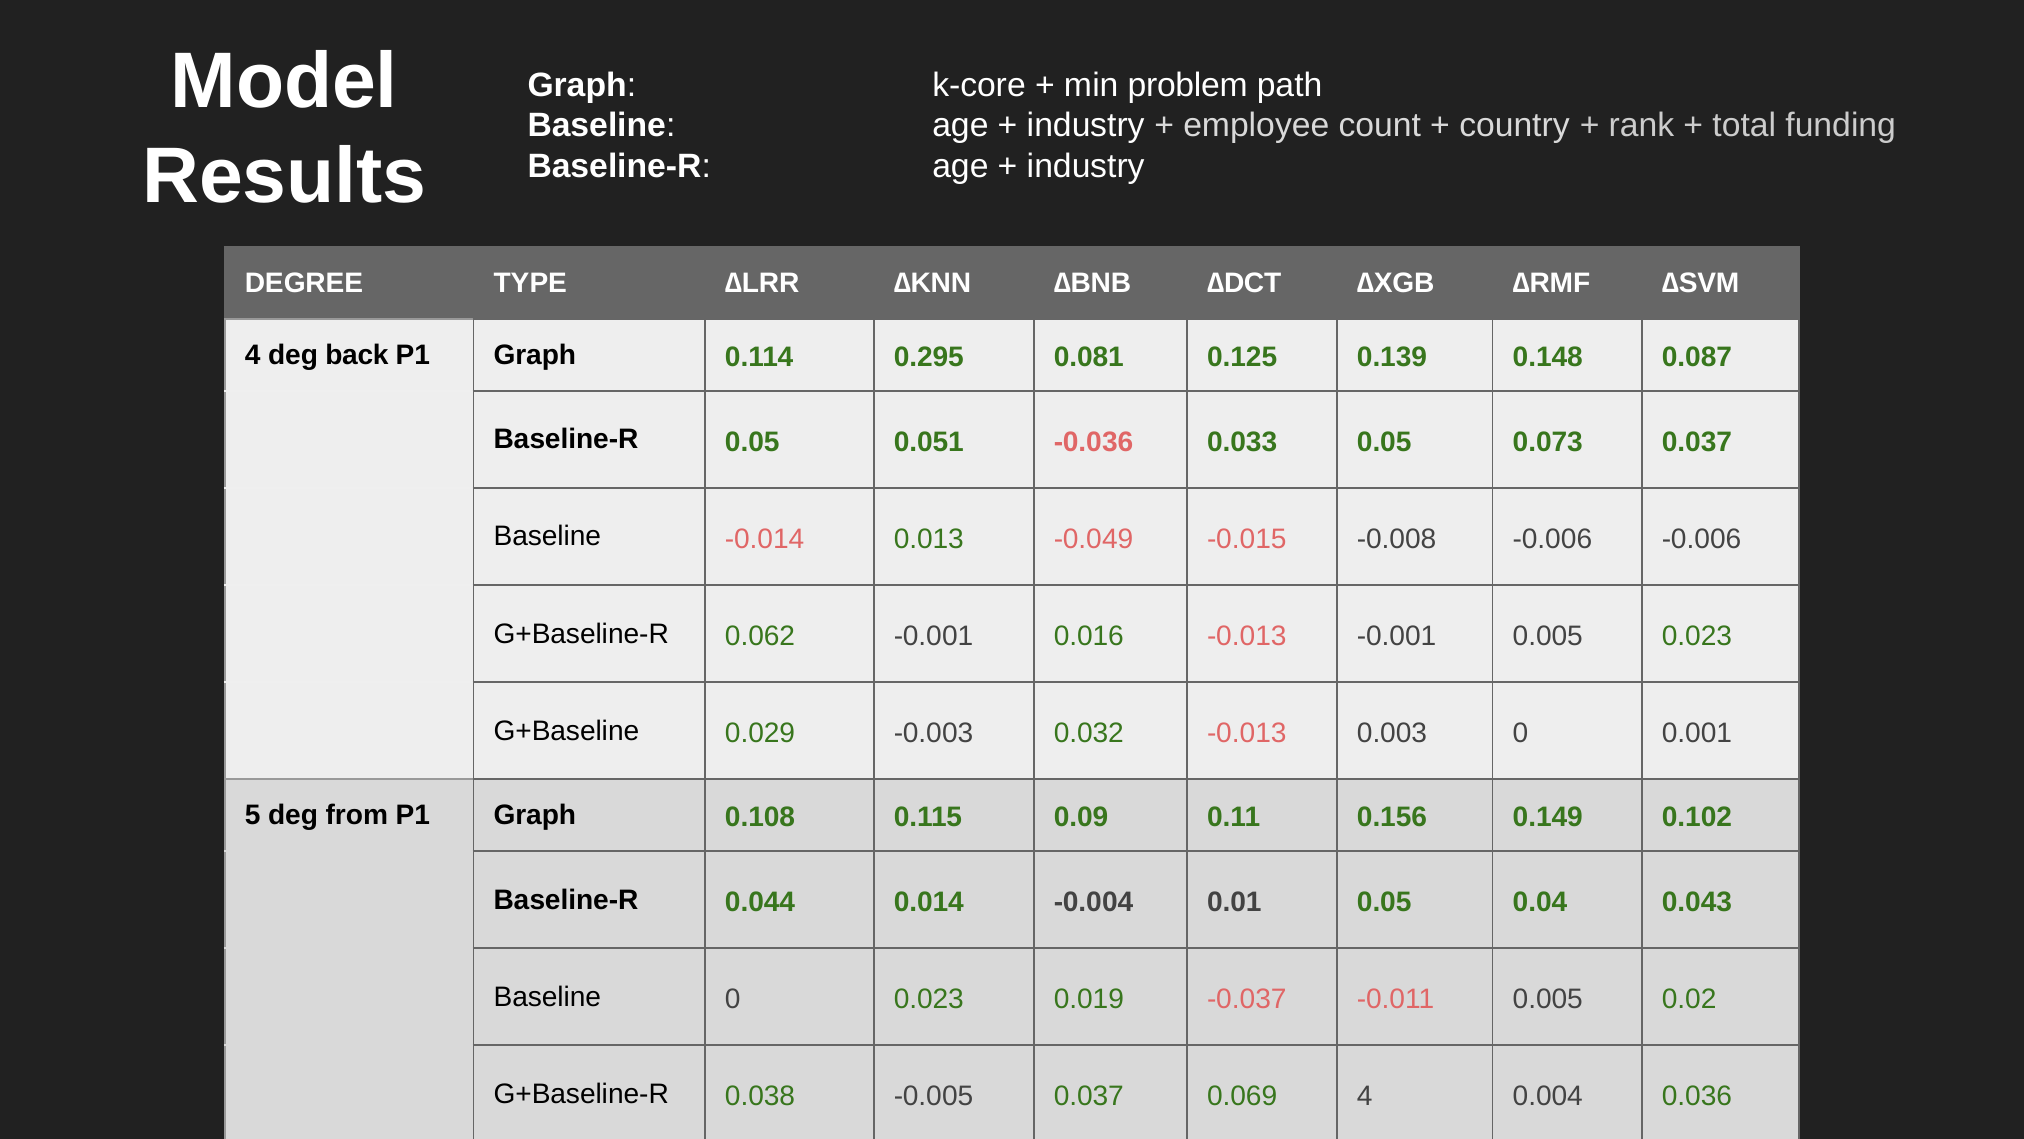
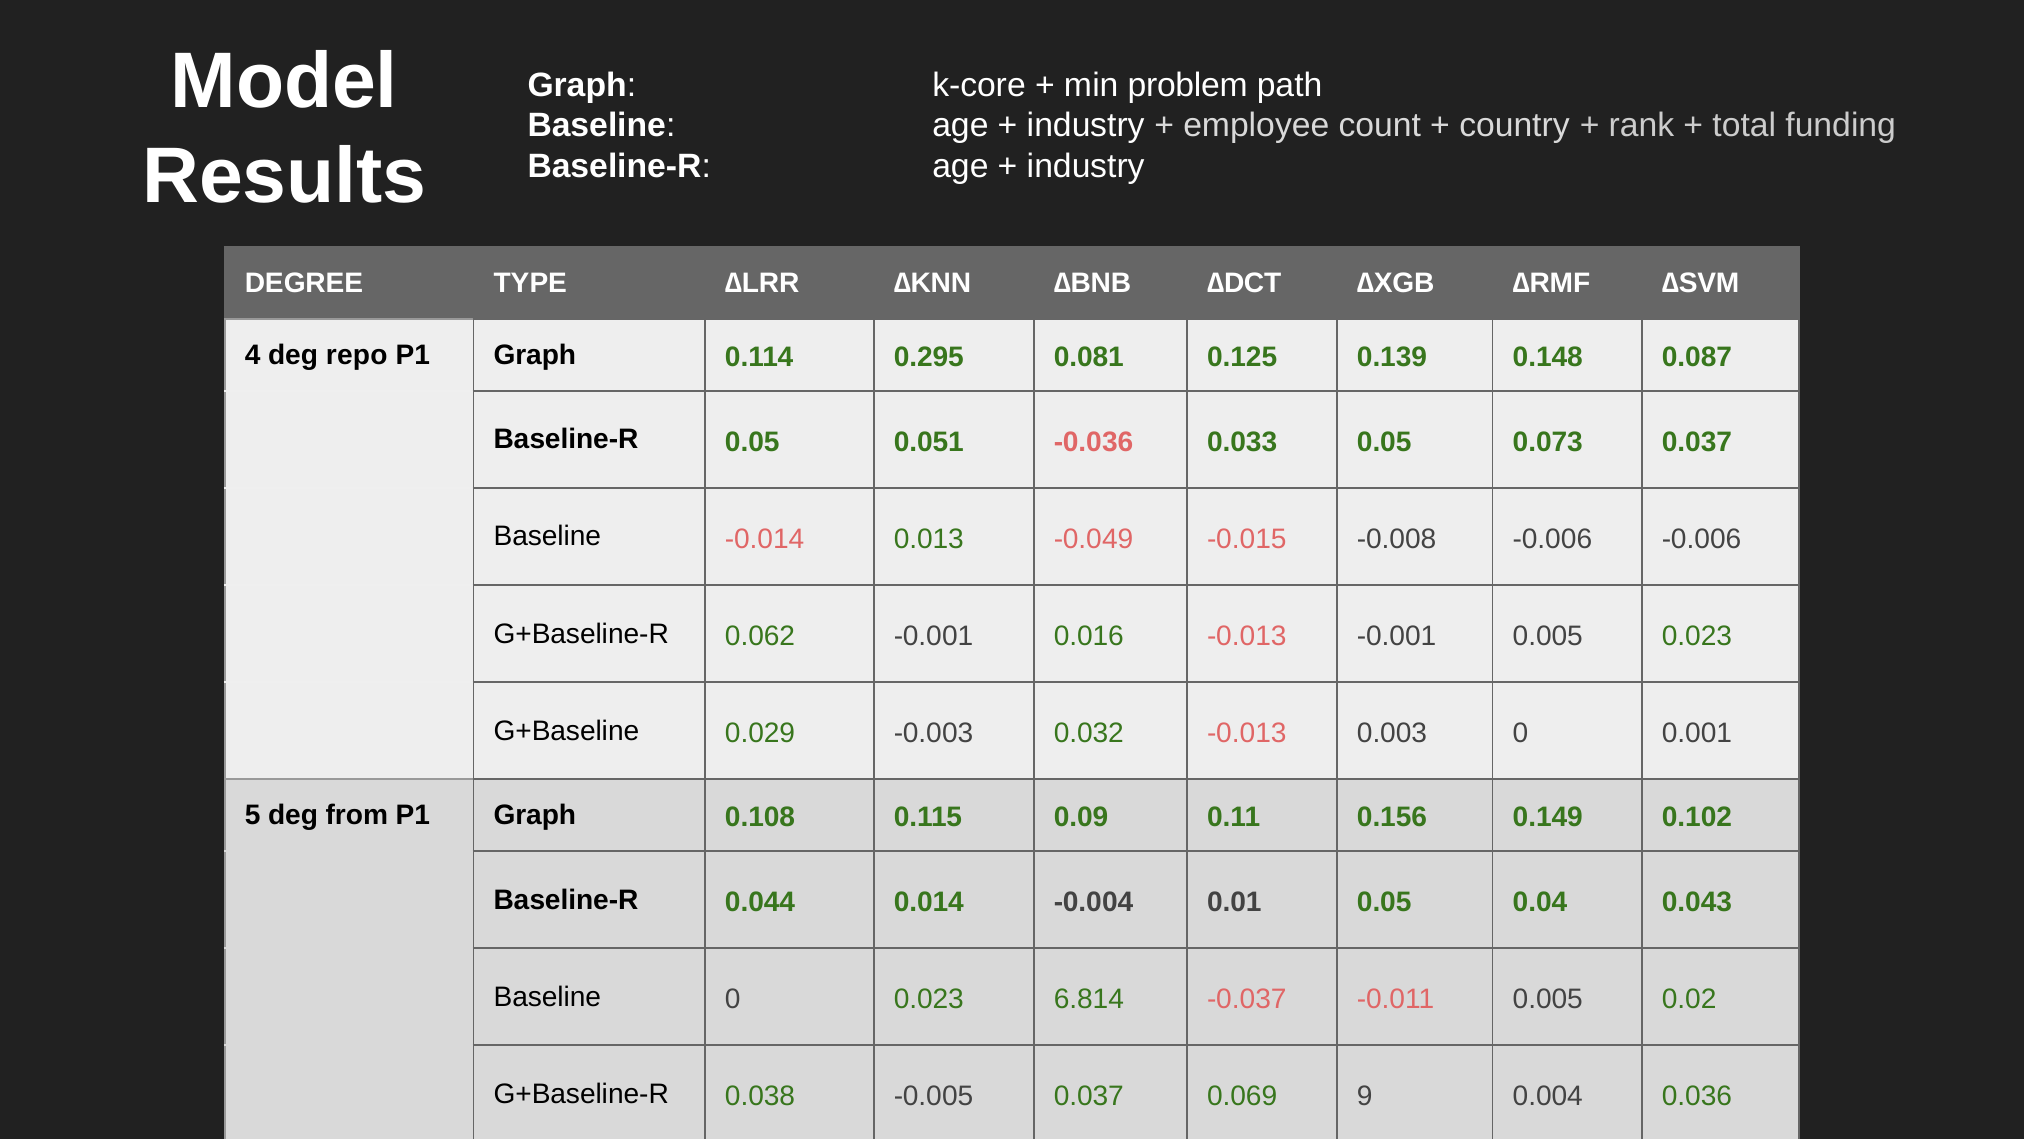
back: back -> repo
0.019: 0.019 -> 6.814
0.069 4: 4 -> 9
